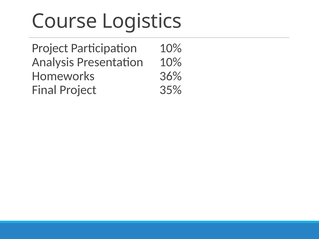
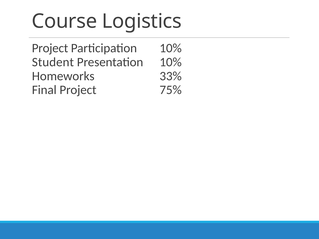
Analysis: Analysis -> Student
36%: 36% -> 33%
35%: 35% -> 75%
